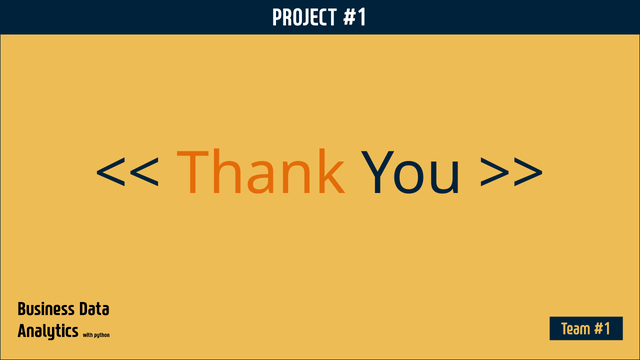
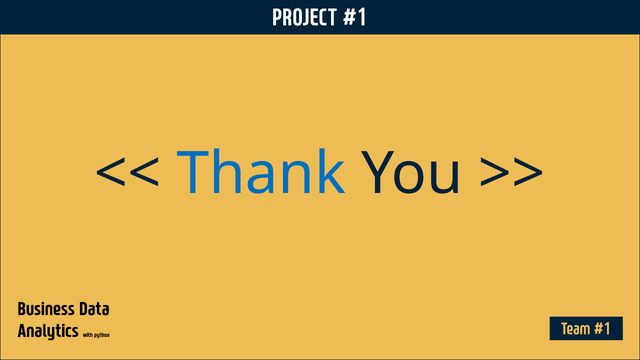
Thank colour: orange -> blue
